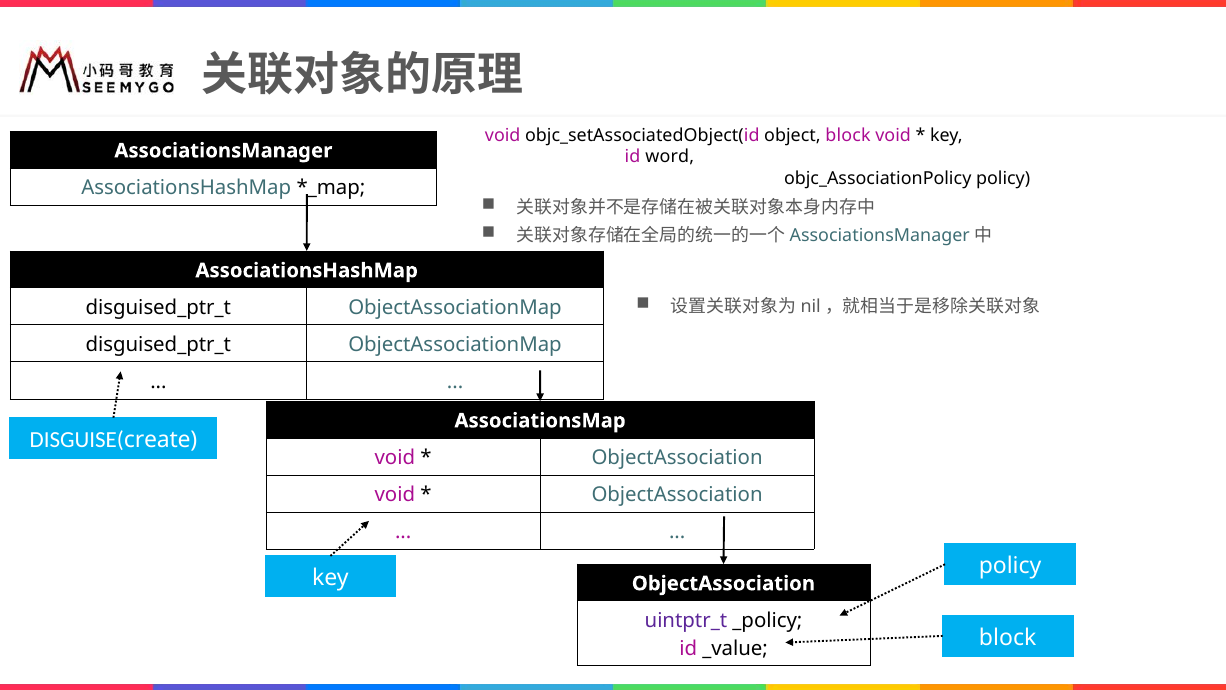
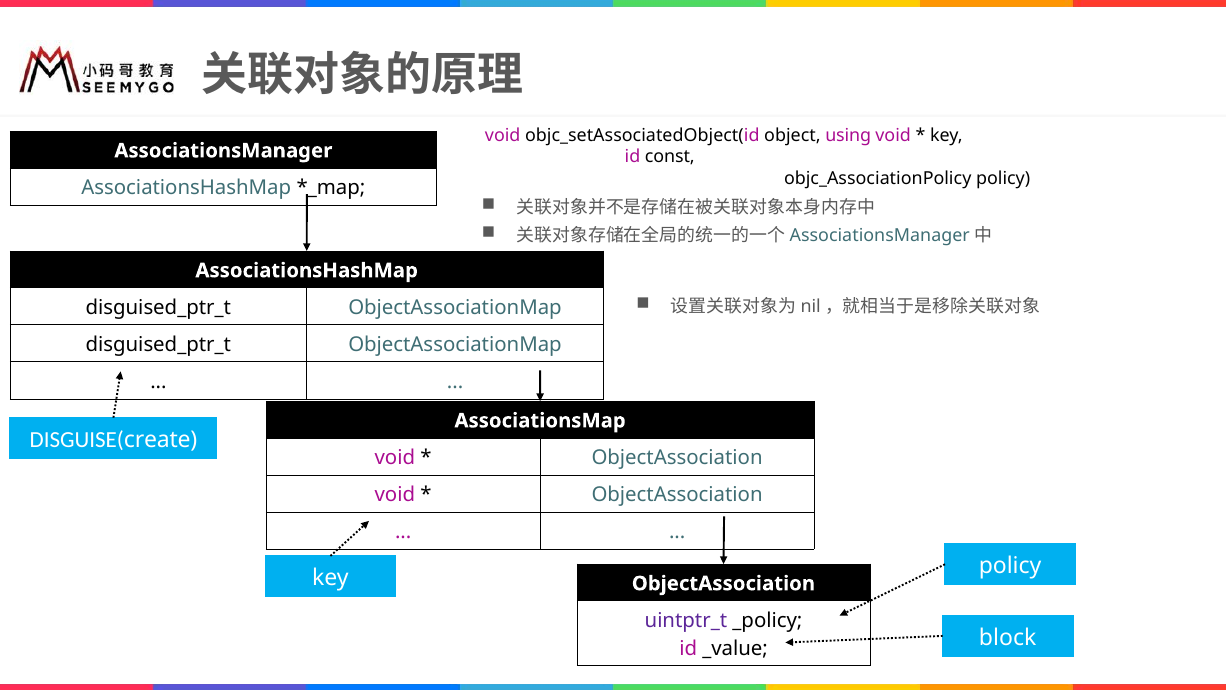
object block: block -> using
word: word -> const
